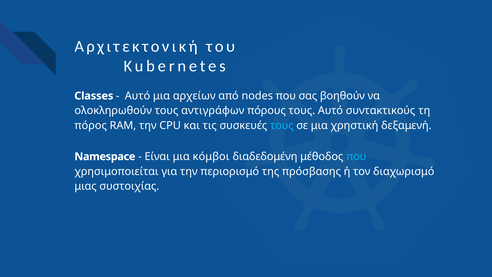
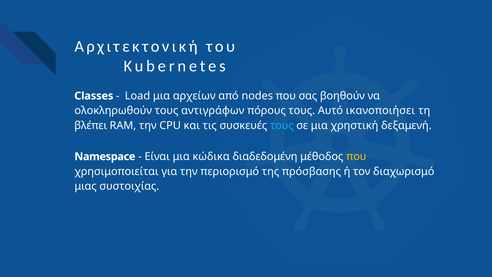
Αυτό at (137, 96): Αυτό -> Load
συντακτικούς: συντακτικούς -> ικανοποιήσει
πόρος: πόρος -> βλέπει
κόμβοι: κόμβοι -> κώδικα
που at (356, 156) colour: light blue -> yellow
